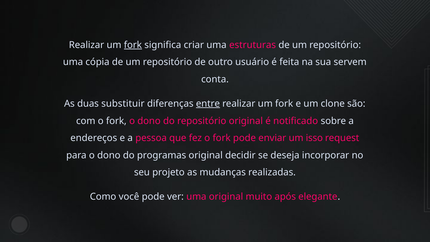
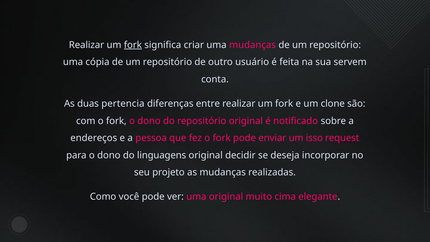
uma estruturas: estruturas -> mudanças
substituir: substituir -> pertencia
entre underline: present -> none
programas: programas -> linguagens
após: após -> cima
